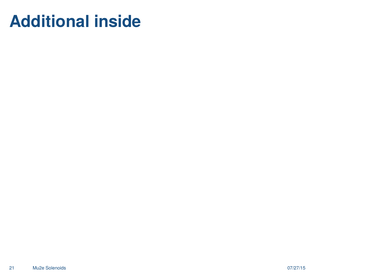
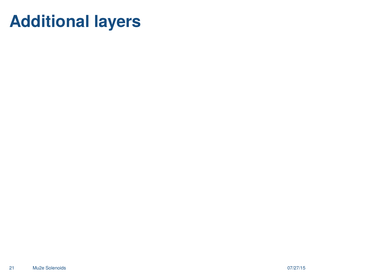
inside: inside -> layers
